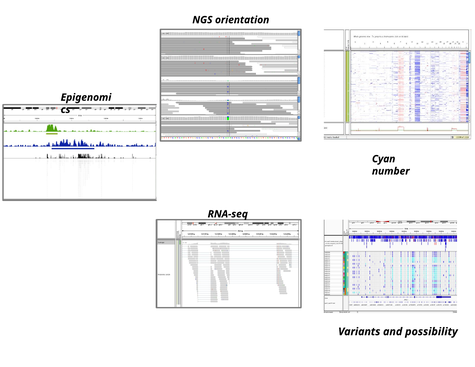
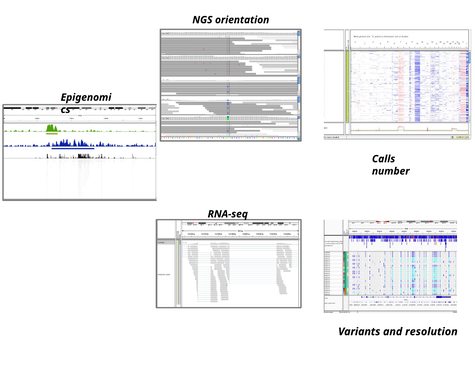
Cyan: Cyan -> Calls
possibility: possibility -> resolution
